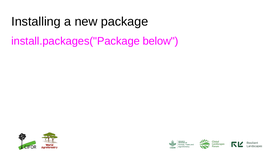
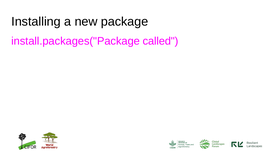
below: below -> called
